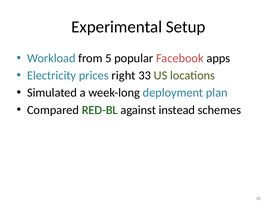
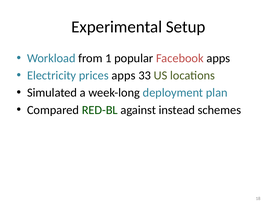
5: 5 -> 1
prices right: right -> apps
